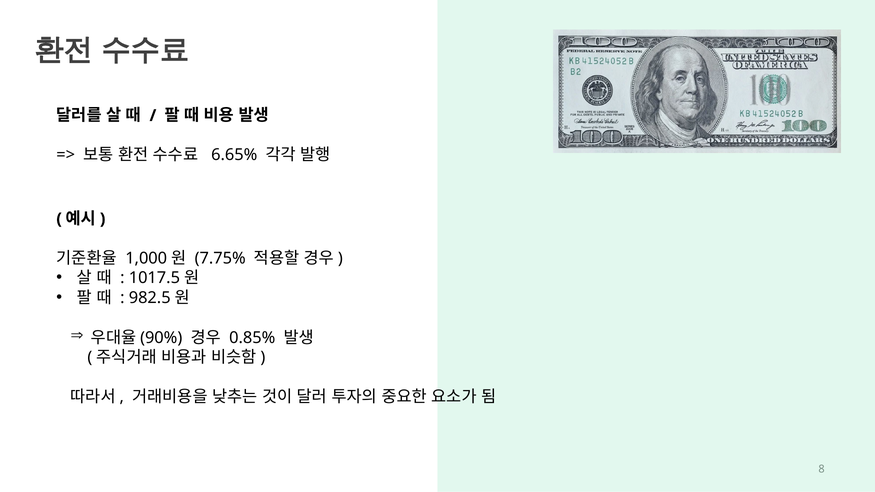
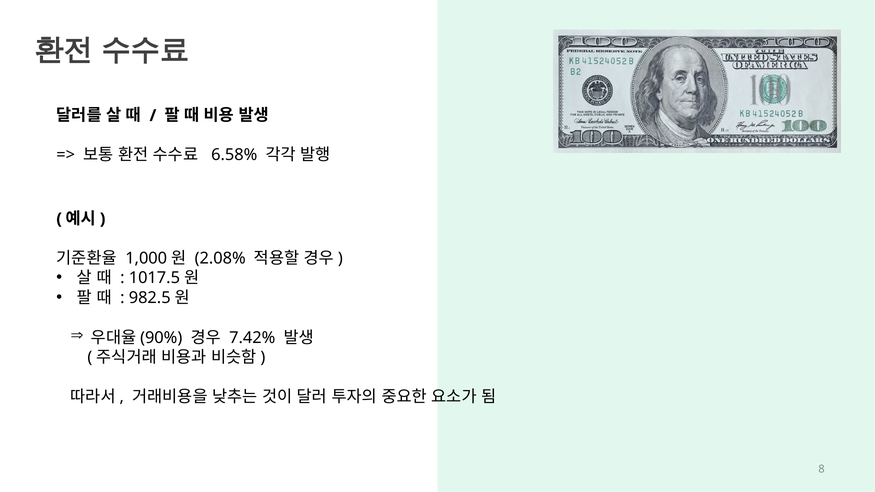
6.65%: 6.65% -> 6.58%
7.75%: 7.75% -> 2.08%
0.85%: 0.85% -> 7.42%
